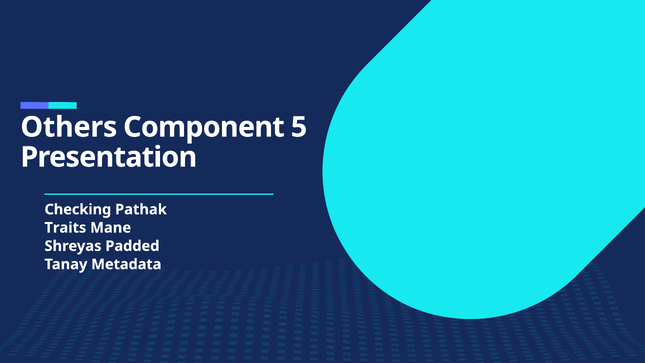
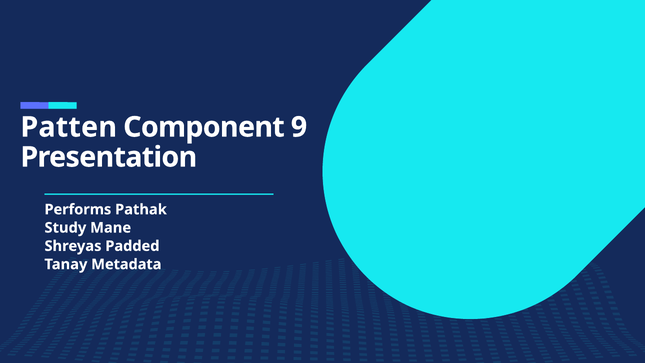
Others: Others -> Patten
5: 5 -> 9
Checking: Checking -> Performs
Traits: Traits -> Study
